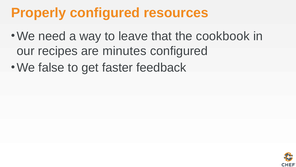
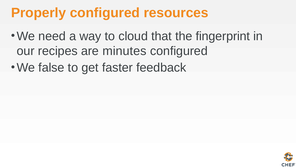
leave: leave -> cloud
cookbook: cookbook -> fingerprint
